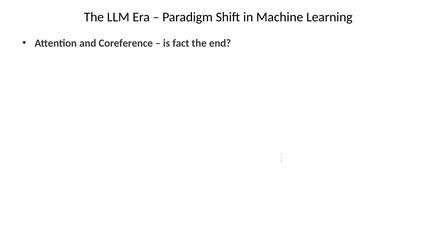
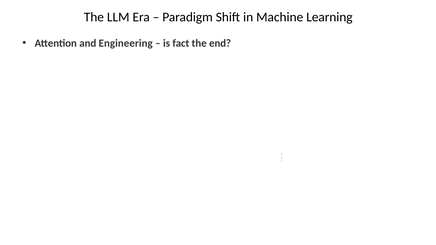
Coreference: Coreference -> Engineering
